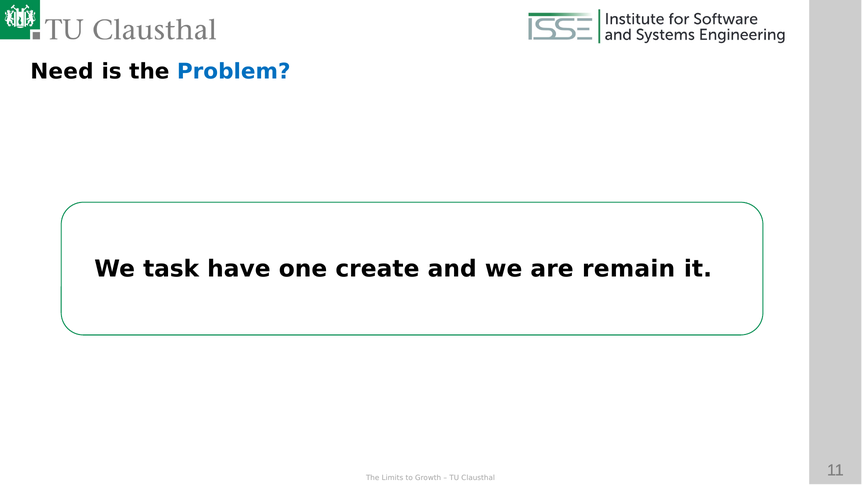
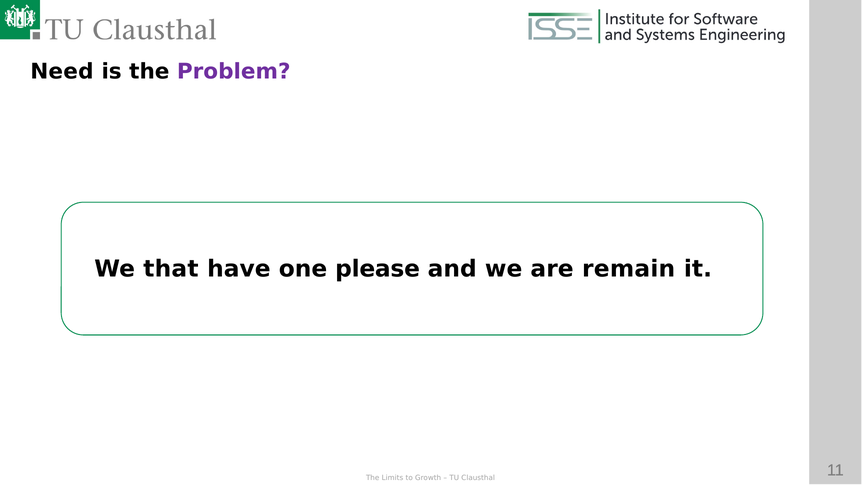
Problem colour: blue -> purple
task: task -> that
create: create -> please
